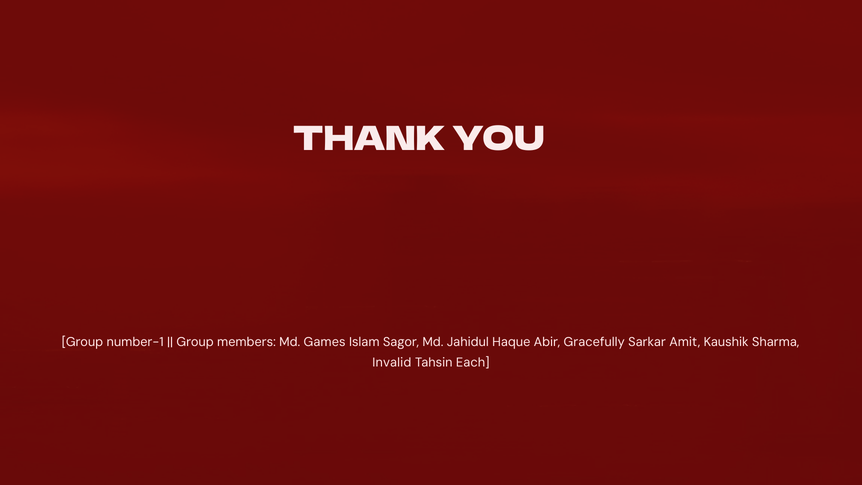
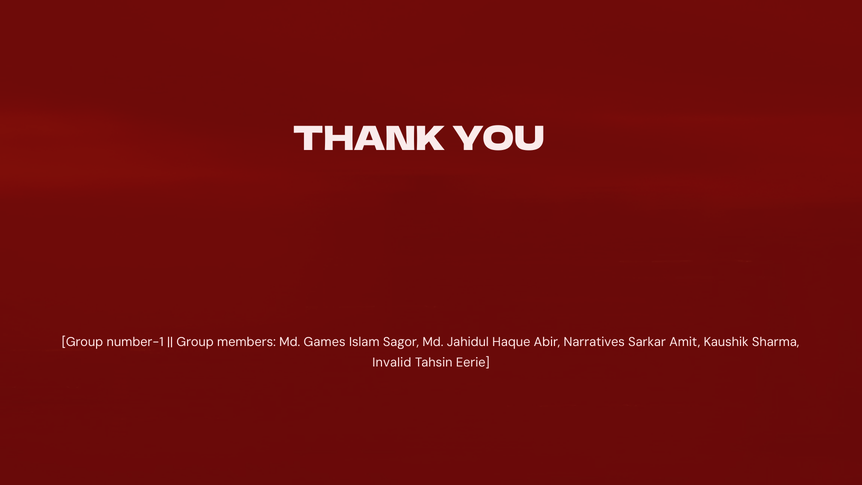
Gracefully: Gracefully -> Narratives
Each: Each -> Eerie
